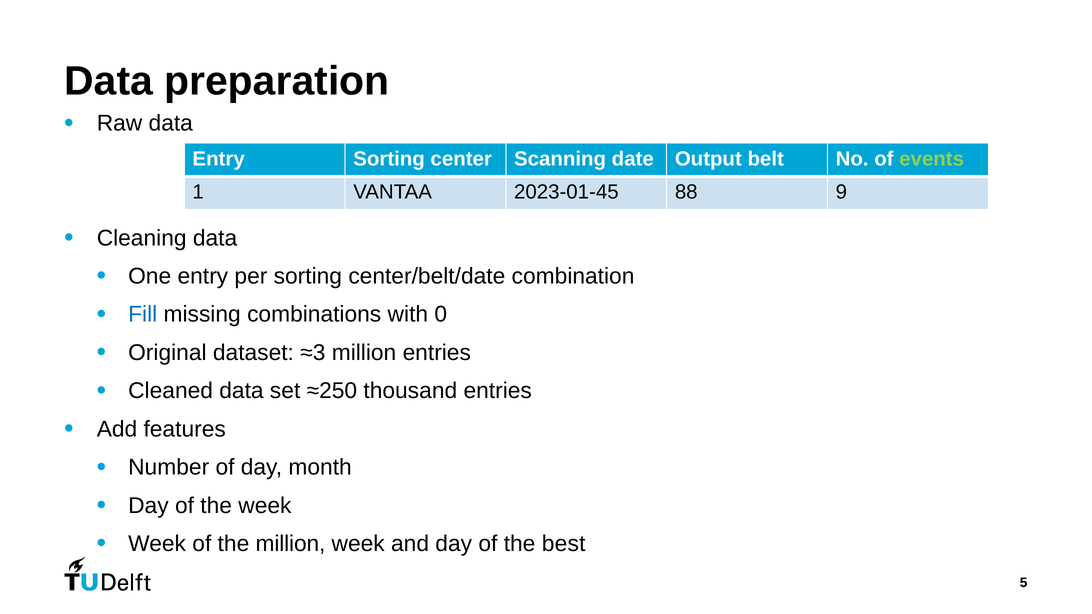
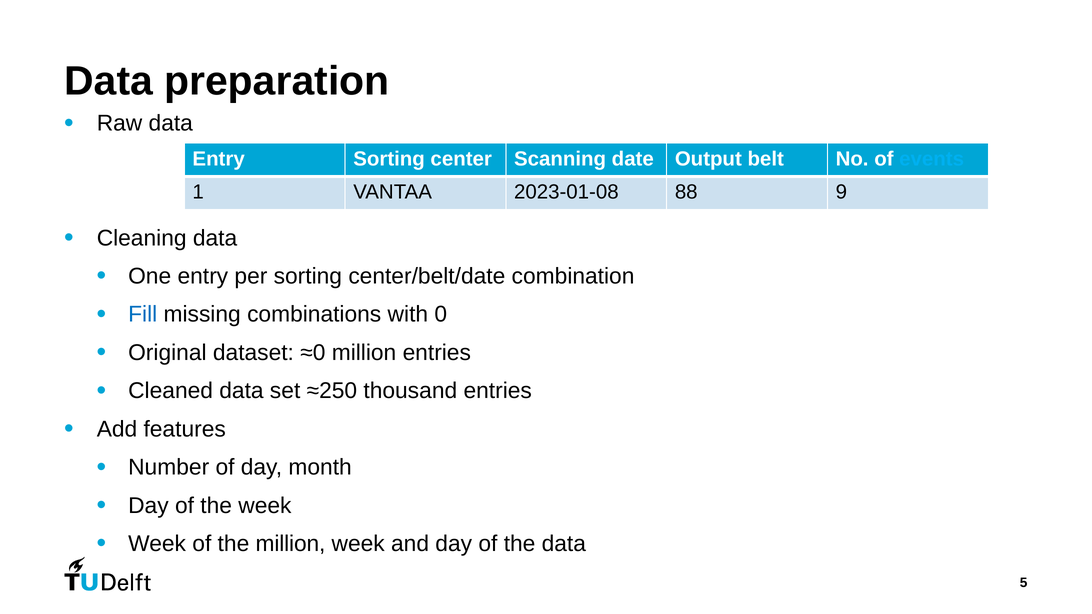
events colour: light green -> light blue
2023-01-45: 2023-01-45 -> 2023-01-08
≈3: ≈3 -> ≈0
the best: best -> data
